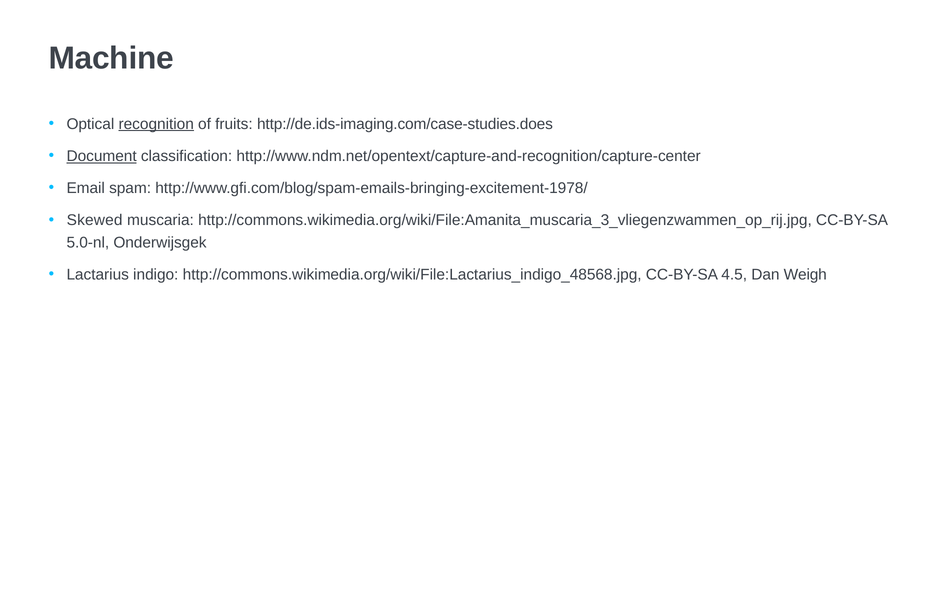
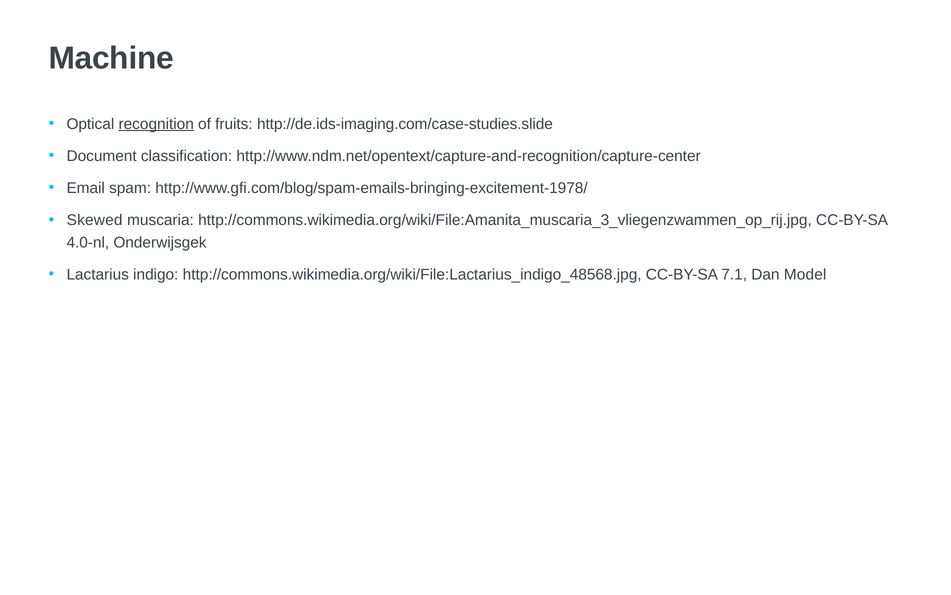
http://de.ids-imaging.com/case-studies.does: http://de.ids-imaging.com/case-studies.does -> http://de.ids-imaging.com/case-studies.slide
Document underline: present -> none
5.0-nl: 5.0-nl -> 4.0-nl
4.5: 4.5 -> 7.1
Weigh: Weigh -> Model
